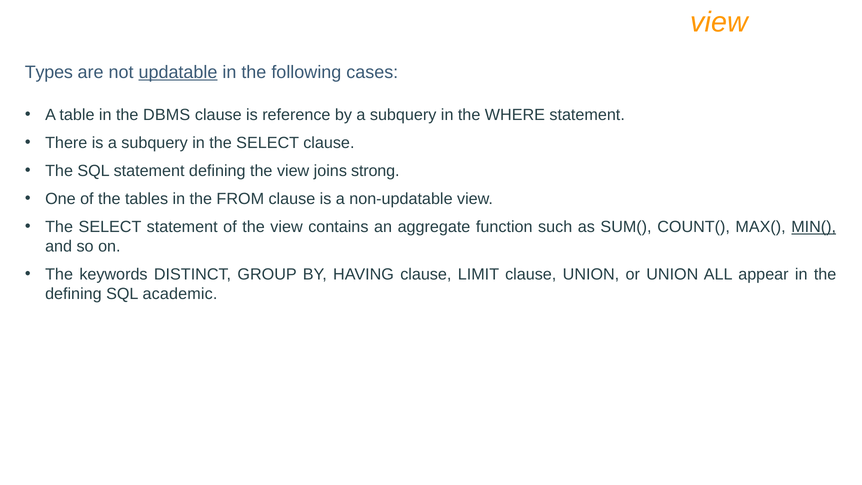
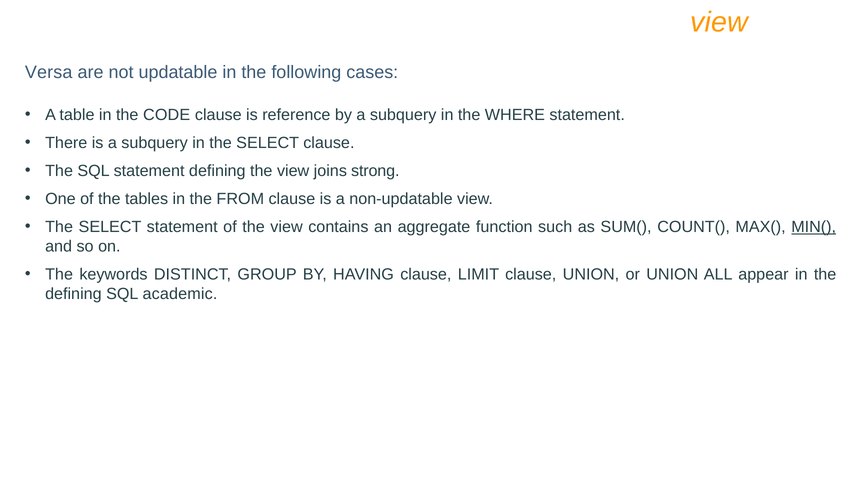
Types: Types -> Versa
updatable underline: present -> none
DBMS: DBMS -> CODE
